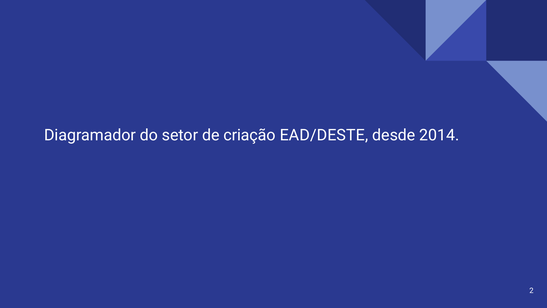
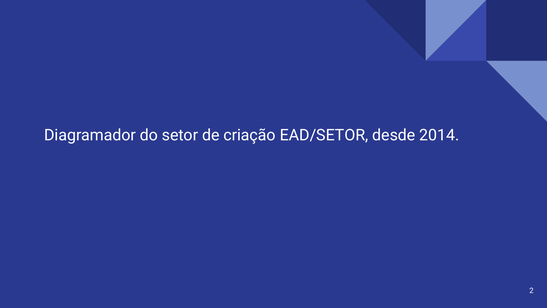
EAD/DESTE: EAD/DESTE -> EAD/SETOR
